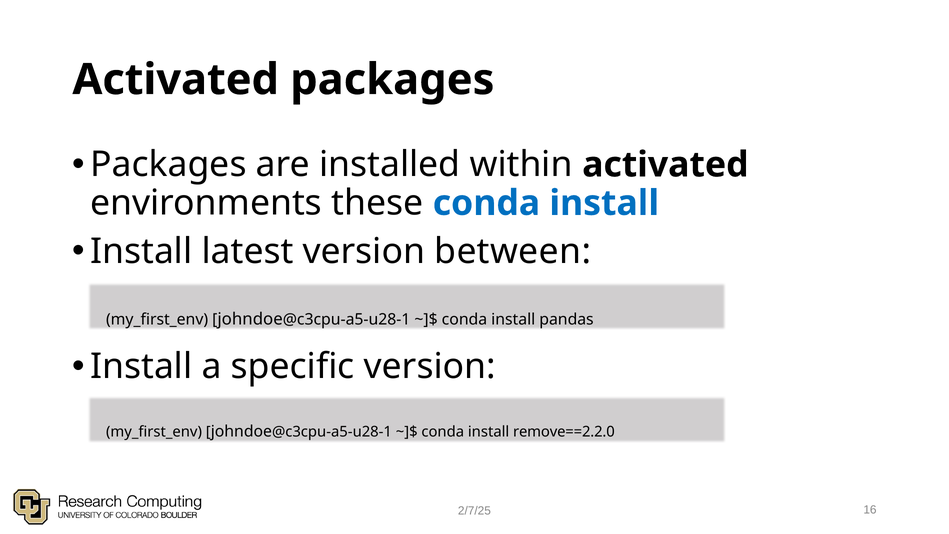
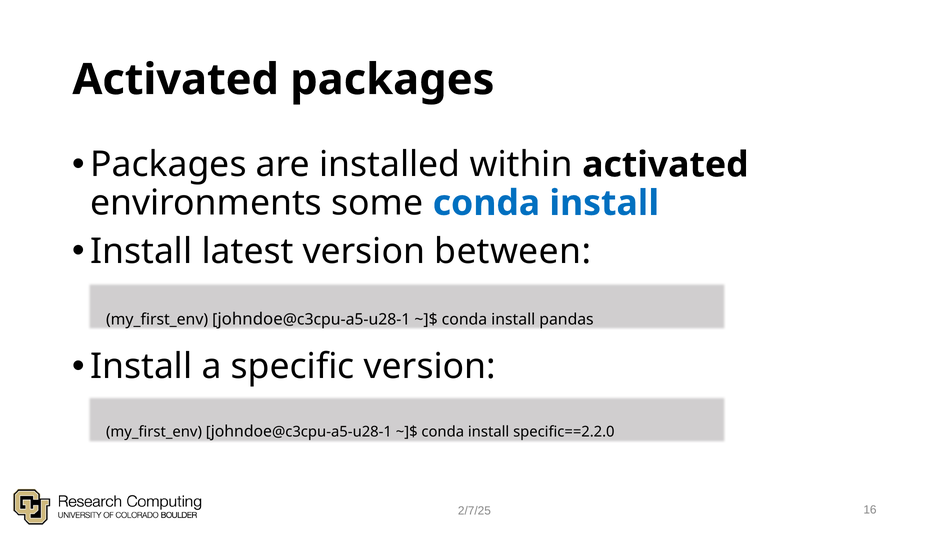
these: these -> some
remove==2.2.0: remove==2.2.0 -> specific==2.2.0
